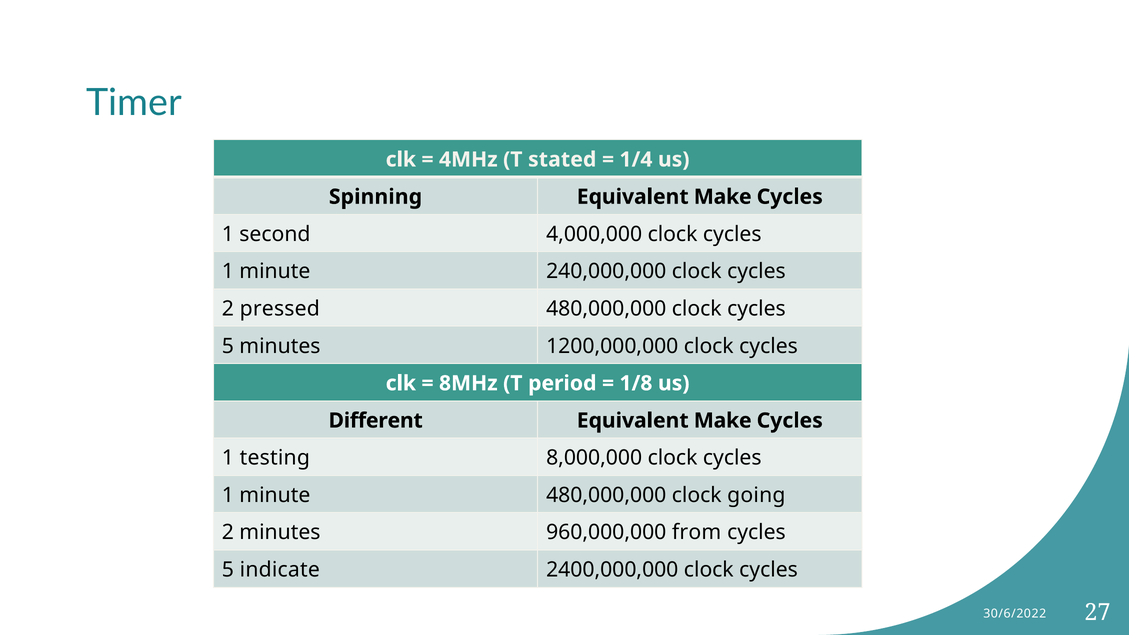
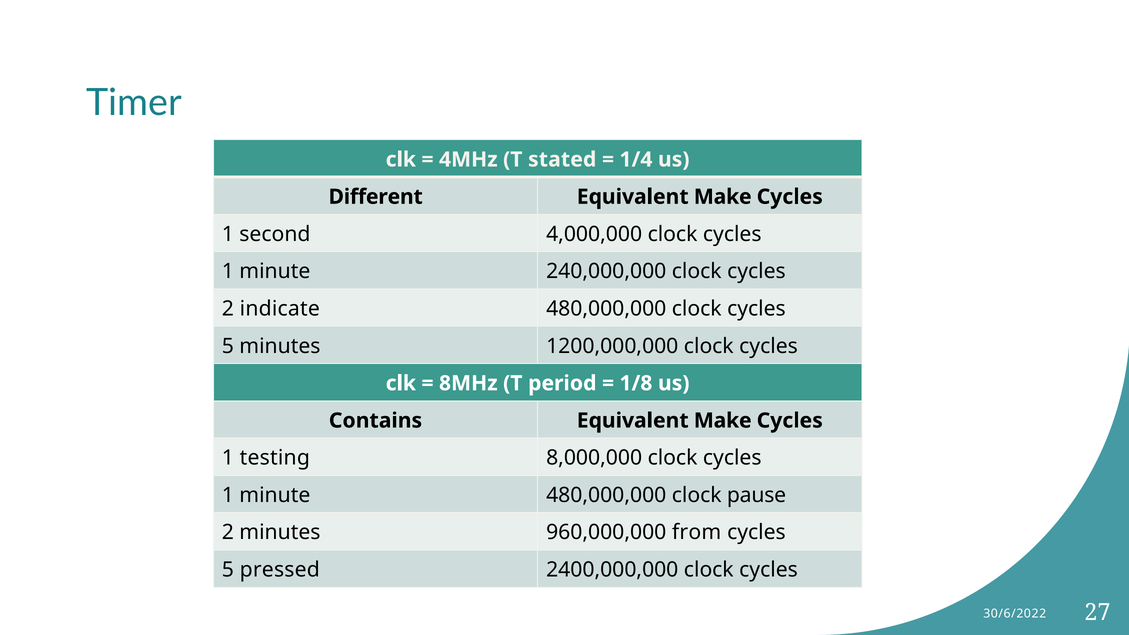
Spinning: Spinning -> Different
pressed: pressed -> indicate
Different: Different -> Contains
going: going -> pause
indicate: indicate -> pressed
